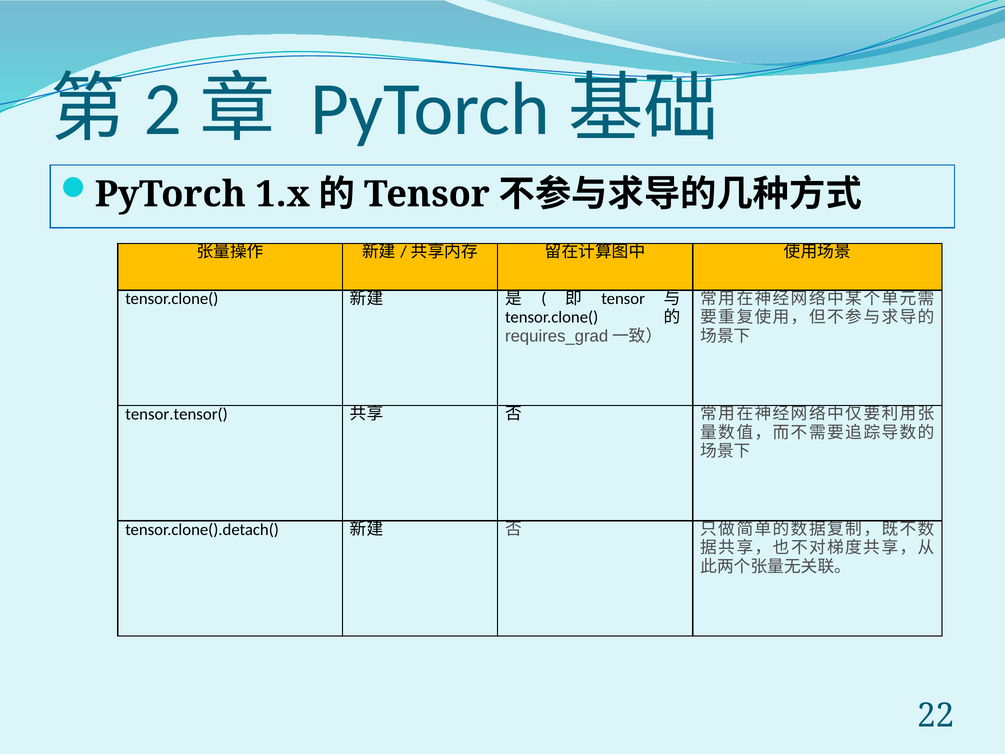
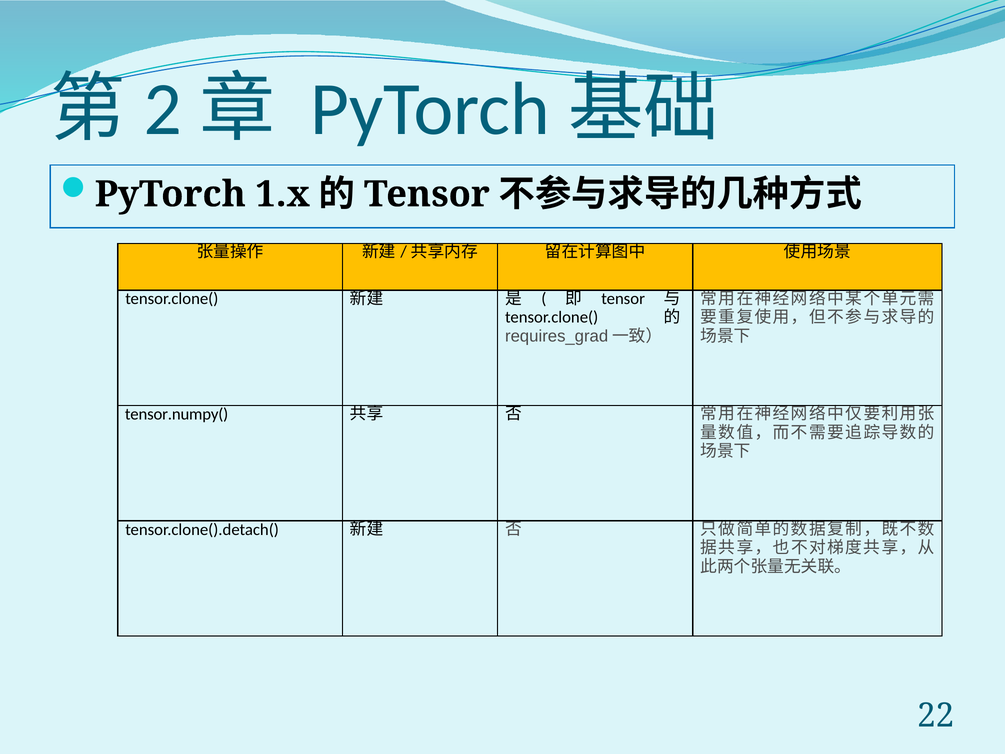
tensor.tensor(: tensor.tensor( -> tensor.numpy(
